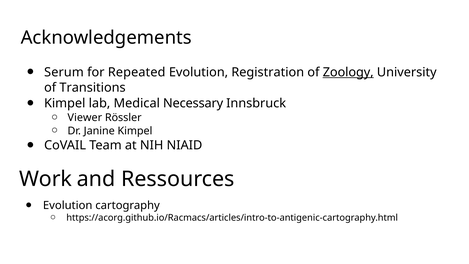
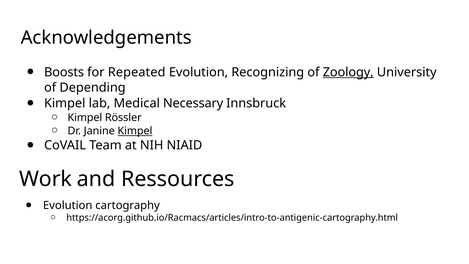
Serum: Serum -> Boosts
Registration: Registration -> Recognizing
Transitions: Transitions -> Depending
Viewer at (85, 118): Viewer -> Kimpel
Kimpel at (135, 131) underline: none -> present
